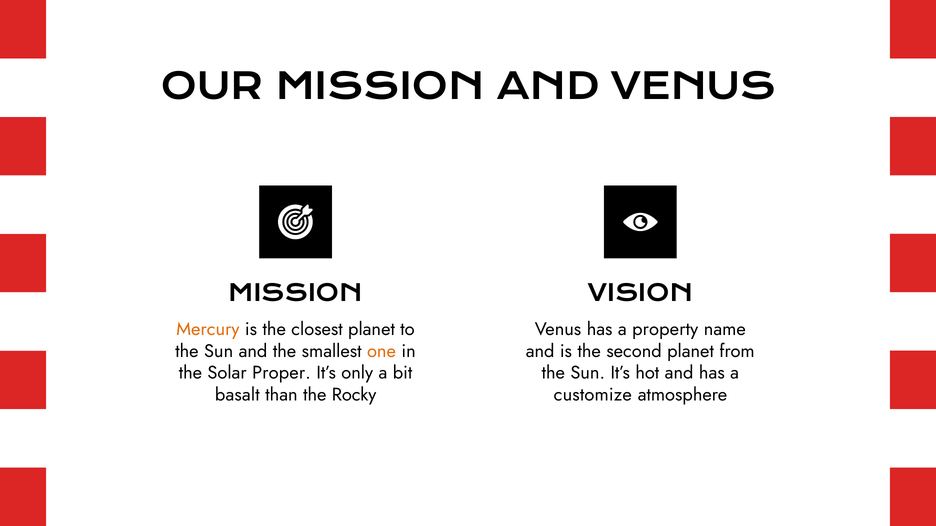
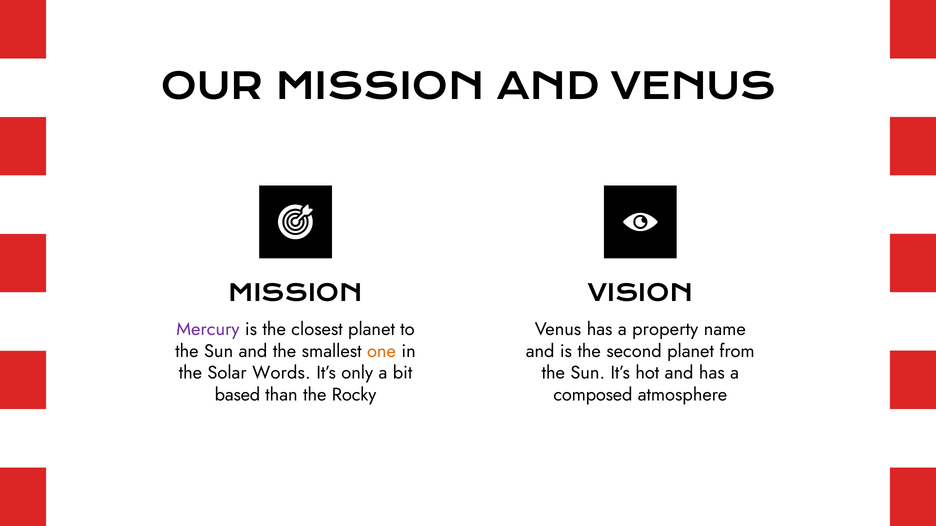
Mercury colour: orange -> purple
Proper: Proper -> Words
basalt: basalt -> based
customize: customize -> composed
